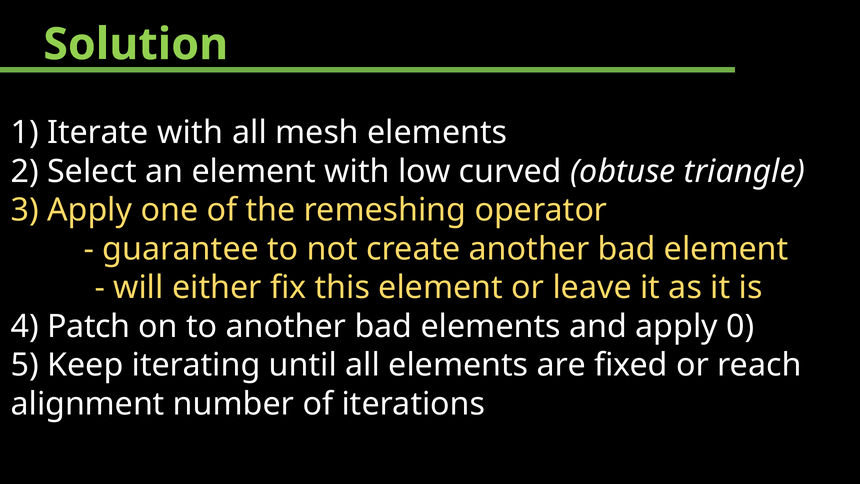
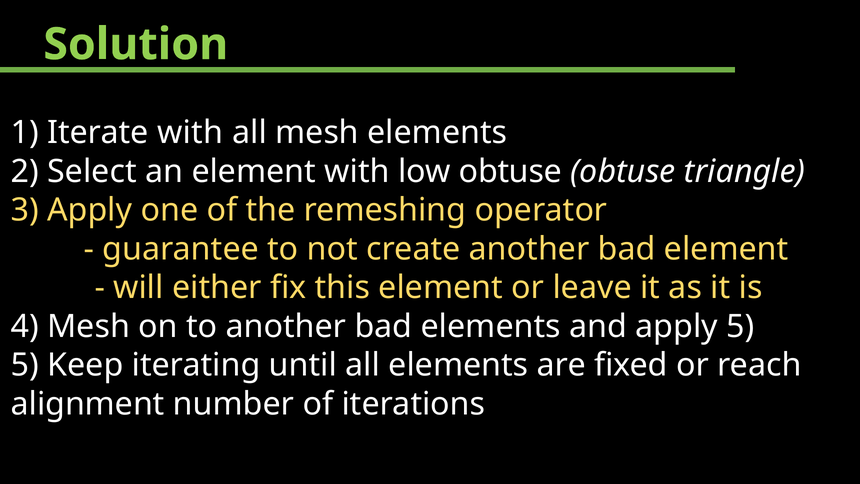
low curved: curved -> obtuse
4 Patch: Patch -> Mesh
apply 0: 0 -> 5
